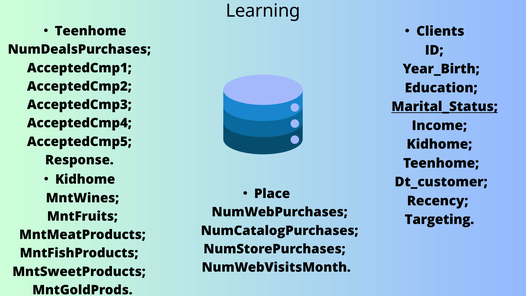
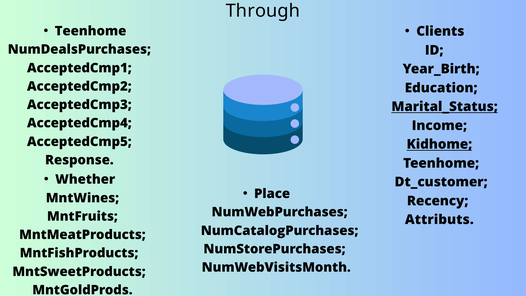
Learning: Learning -> Through
Kidhome at (439, 144) underline: none -> present
Kidhome at (85, 180): Kidhome -> Whether
Targeting: Targeting -> Attributs
